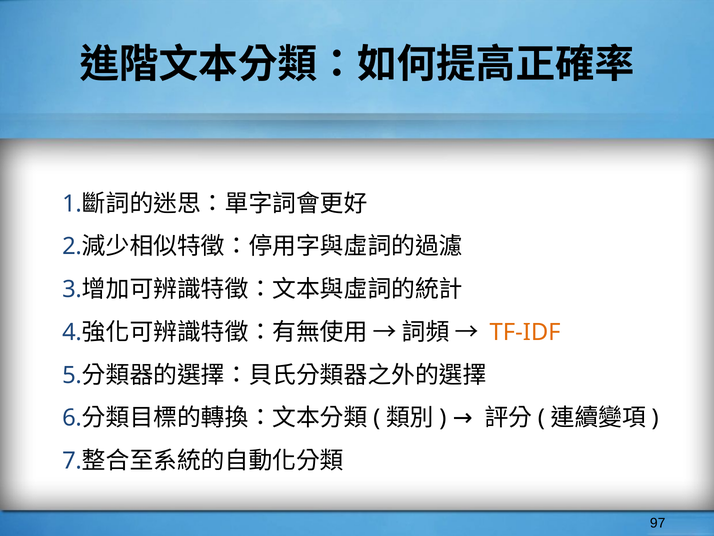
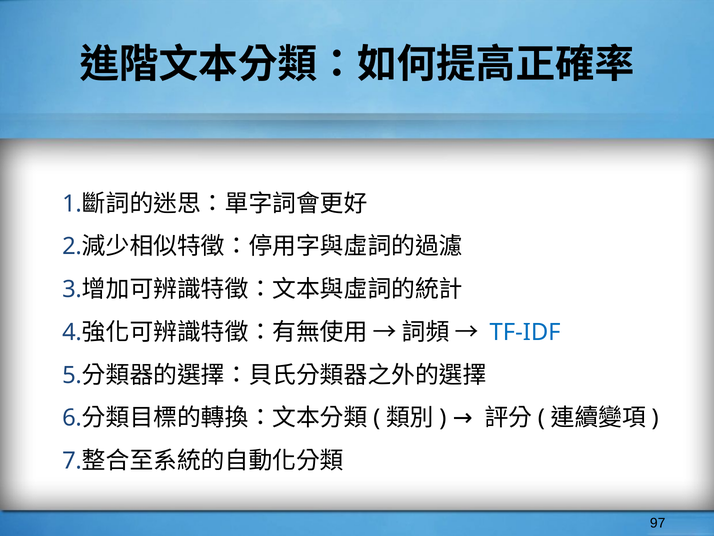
TF-IDF colour: orange -> blue
